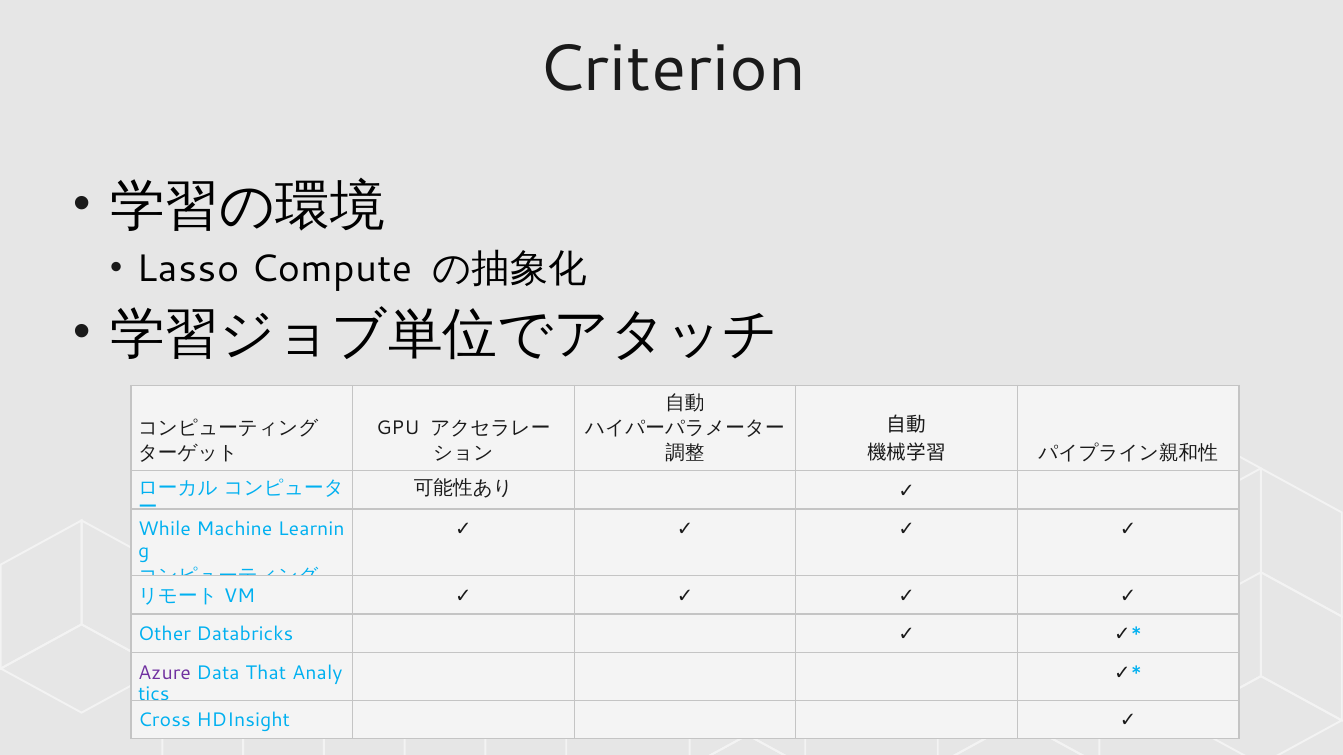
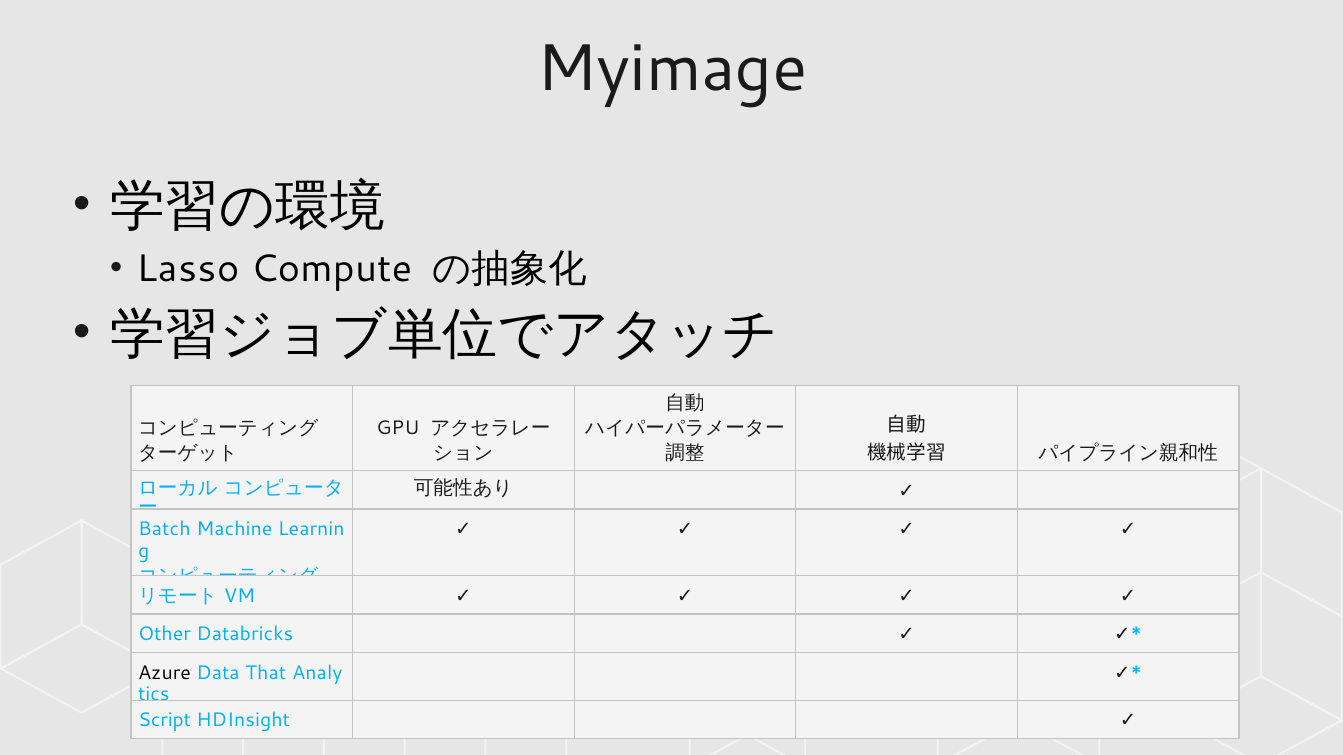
Criterion: Criterion -> Myimage
While: While -> Batch
Azure colour: purple -> black
Cross: Cross -> Script
